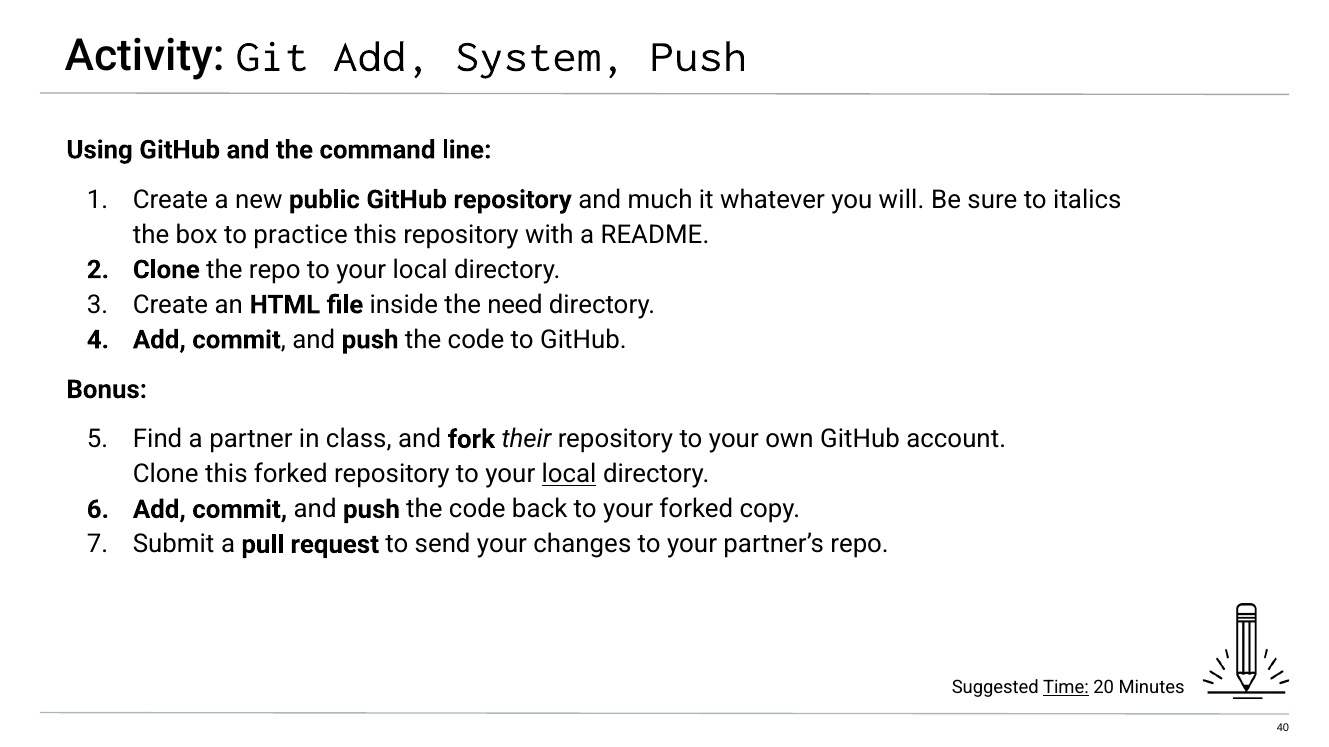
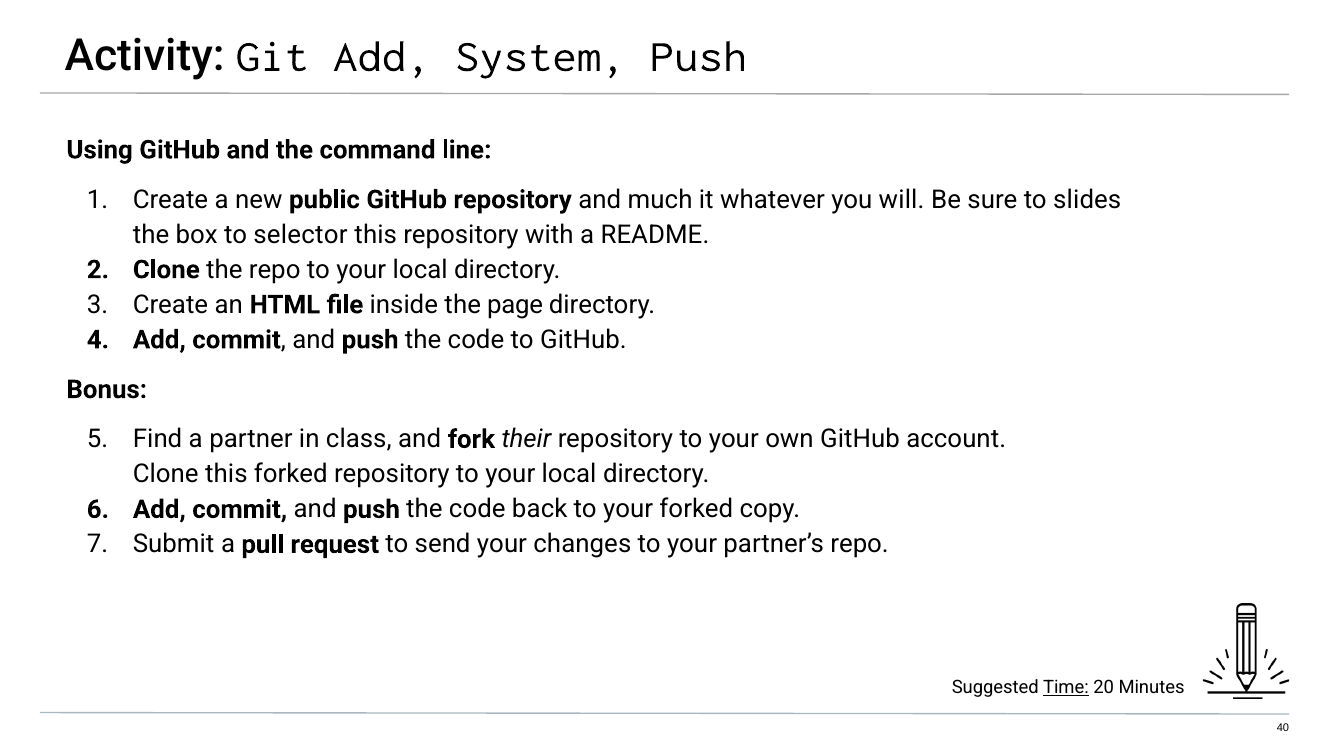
italics: italics -> slides
practice: practice -> selector
need: need -> page
local at (569, 475) underline: present -> none
